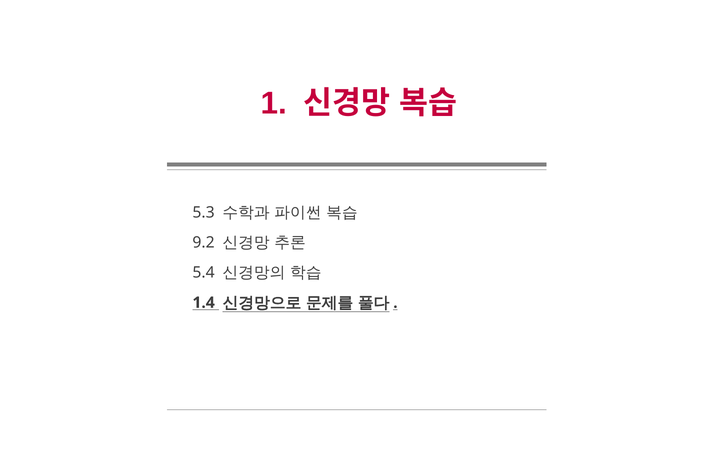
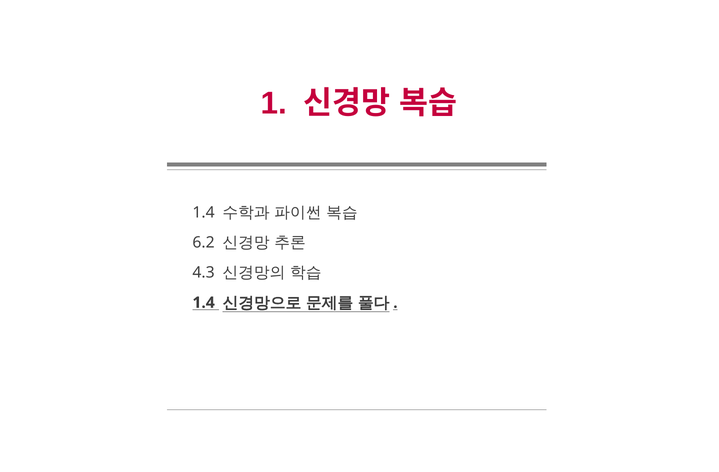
5.3 at (204, 213): 5.3 -> 1.4
9.2: 9.2 -> 6.2
5.4: 5.4 -> 4.3
